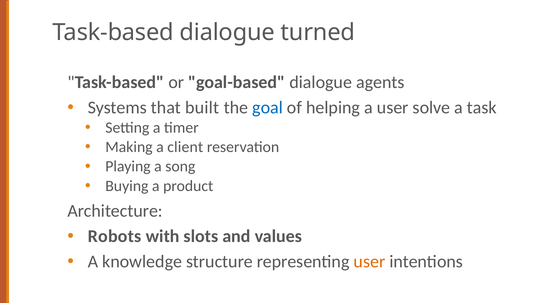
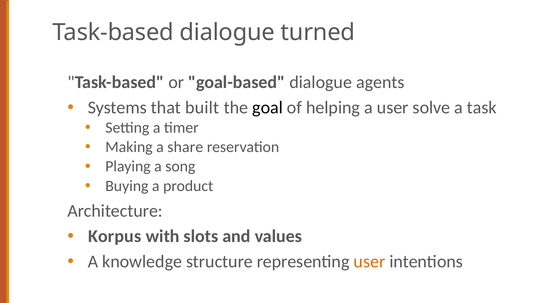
goal colour: blue -> black
client: client -> share
Robots: Robots -> Korpus
